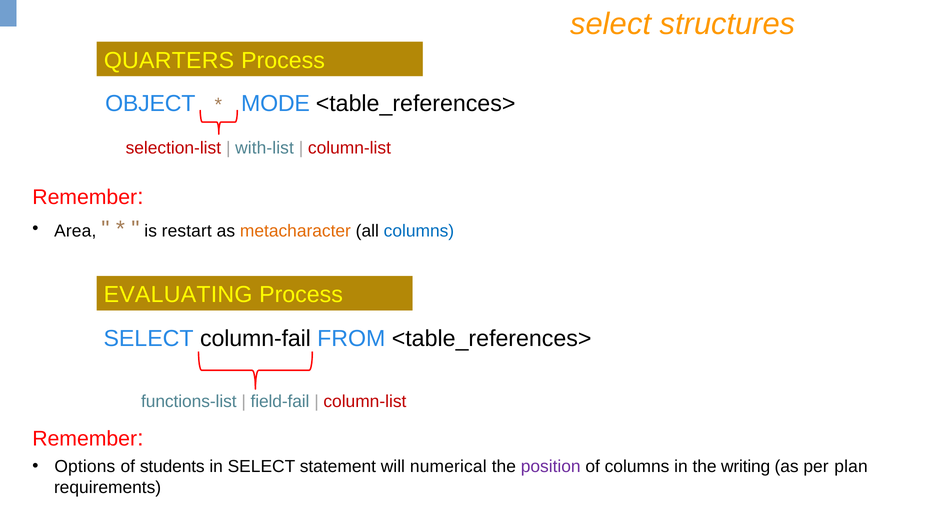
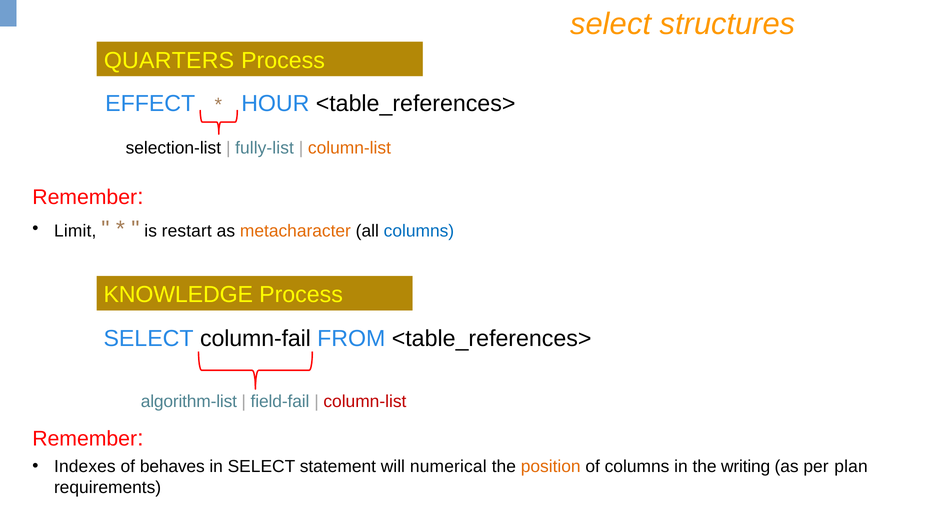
OBJECT: OBJECT -> EFFECT
MODE: MODE -> HOUR
selection-list colour: red -> black
with-list: with-list -> fully-list
column-list at (349, 148) colour: red -> orange
Area: Area -> Limit
EVALUATING: EVALUATING -> KNOWLEDGE
functions-list: functions-list -> algorithm-list
Options: Options -> Indexes
students: students -> behaves
position colour: purple -> orange
